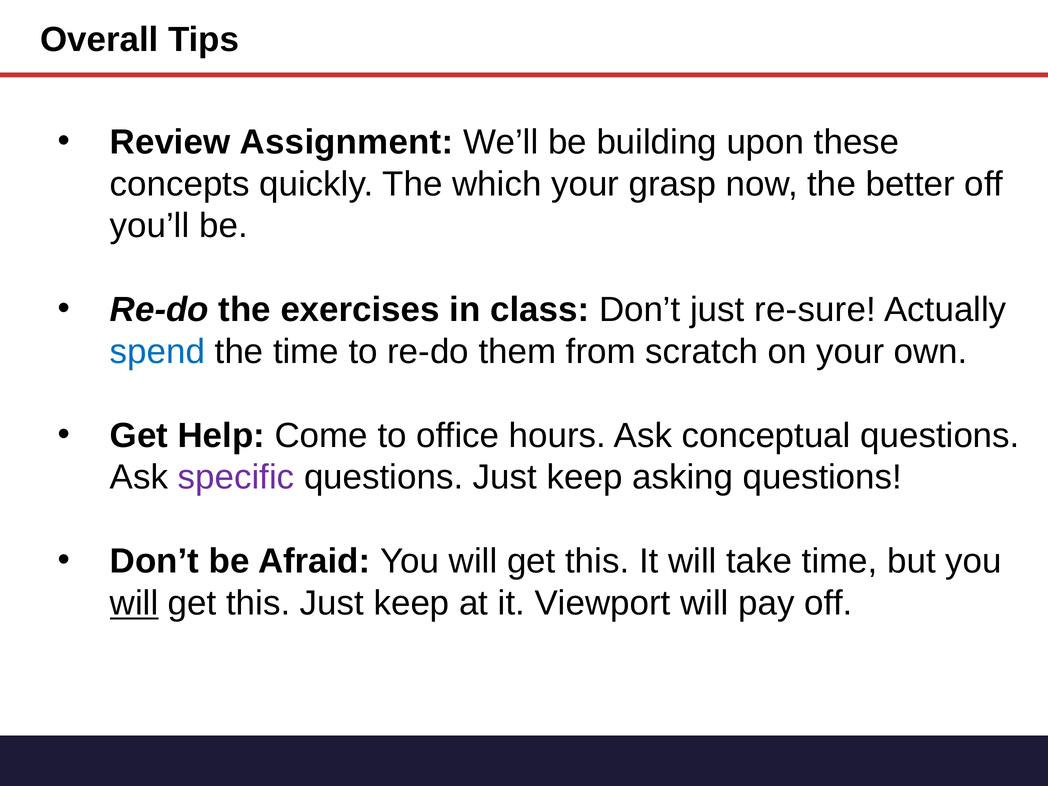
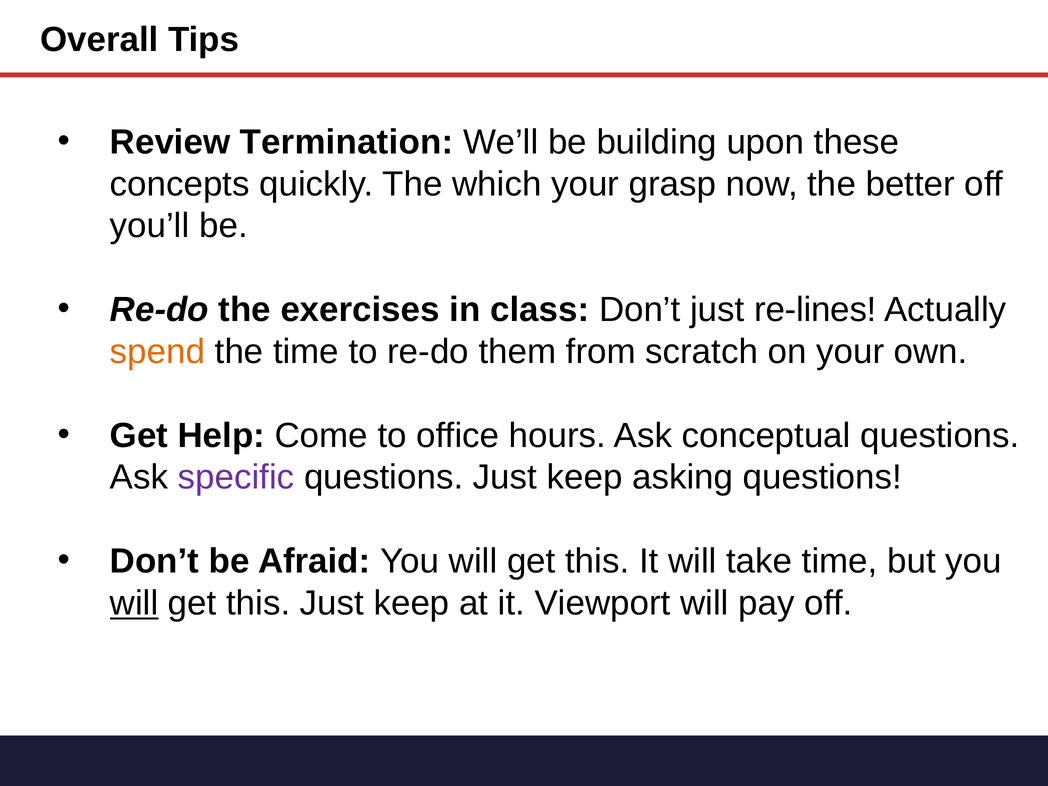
Assignment: Assignment -> Termination
re-sure: re-sure -> re-lines
spend colour: blue -> orange
